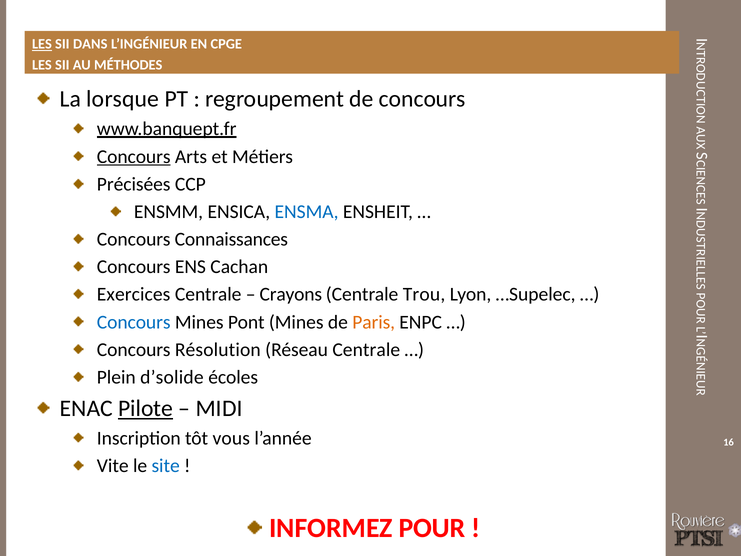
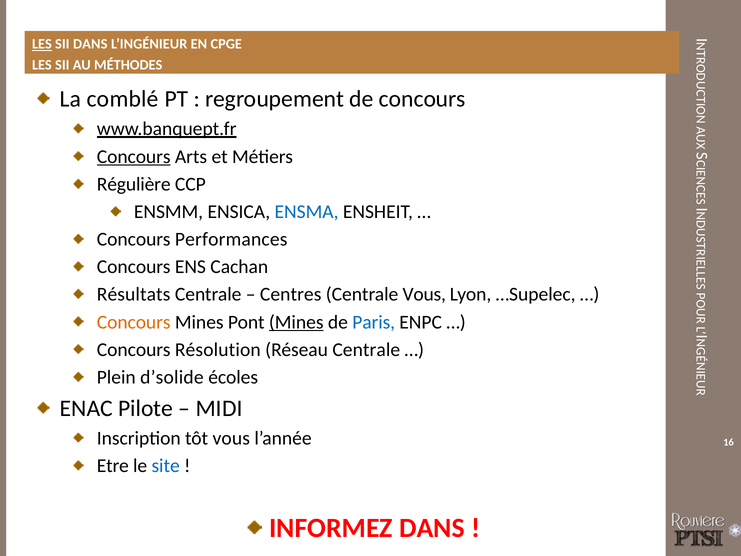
lorsque: lorsque -> comblé
Précisées: Précisées -> Régulière
Connaissances: Connaissances -> Performances
Exercices: Exercices -> Résultats
Crayons: Crayons -> Centres
Centrale Trou: Trou -> Vous
Concours at (134, 322) colour: blue -> orange
Mines at (296, 322) underline: none -> present
Paris colour: orange -> blue
Pilote underline: present -> none
Vite: Vite -> Etre
INFORMEZ POUR: POUR -> DANS
